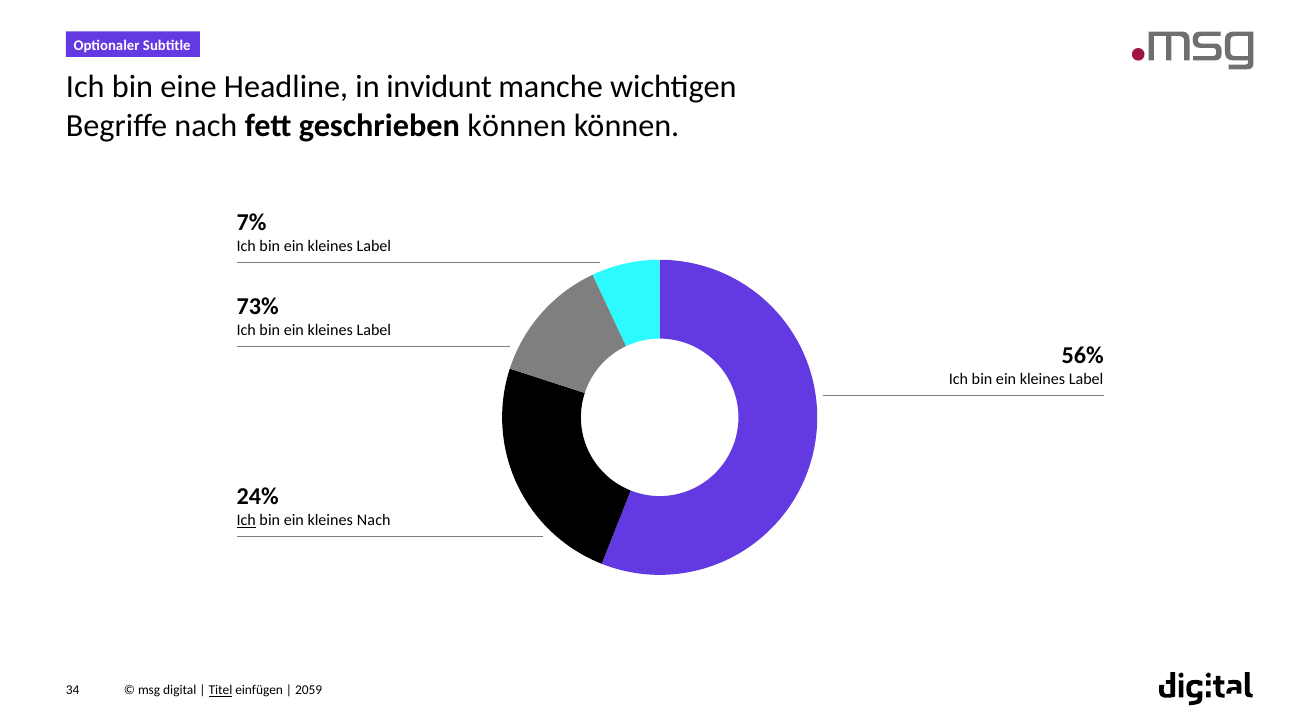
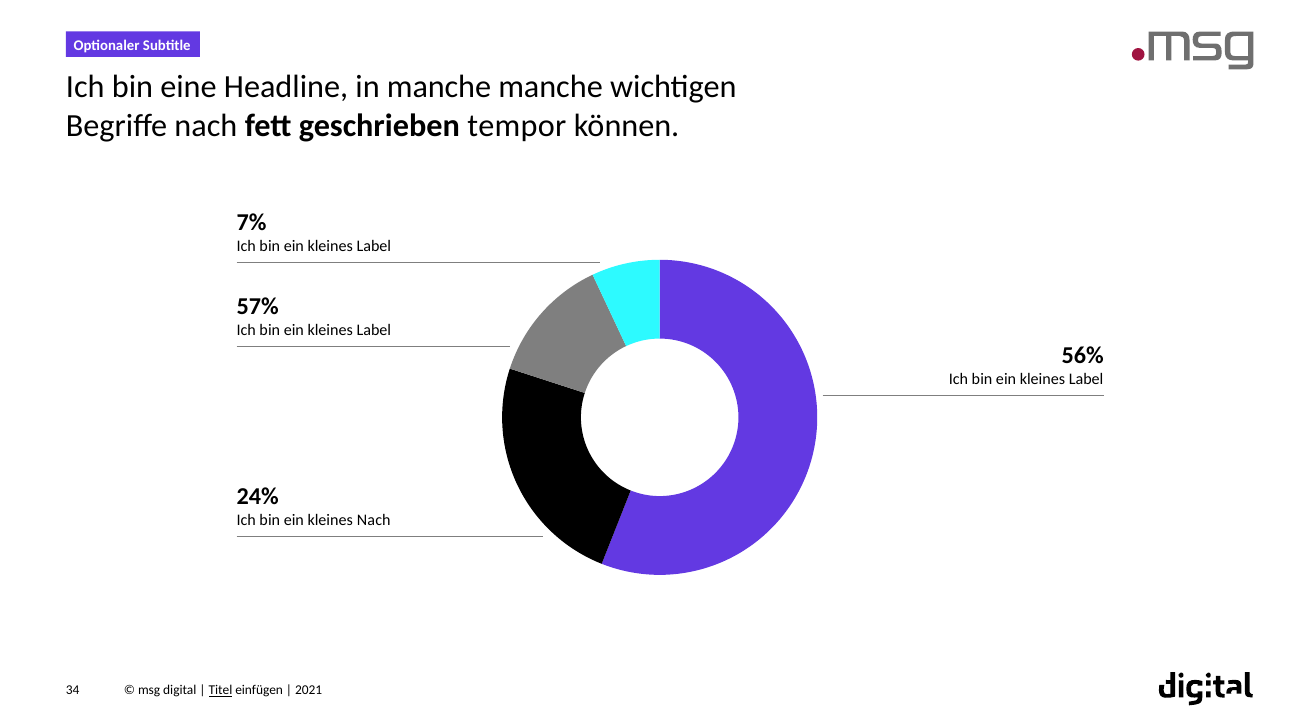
in invidunt: invidunt -> manche
geschrieben können: können -> tempor
73%: 73% -> 57%
Ich at (246, 521) underline: present -> none
2059: 2059 -> 2021
